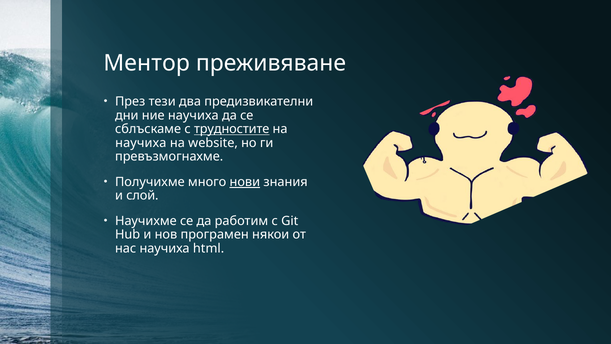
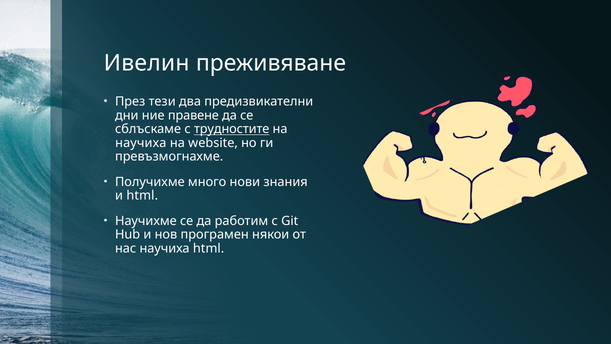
Ментор: Ментор -> Ивелин
ние научиха: научиха -> правене
нови underline: present -> none
и слой: слой -> html
